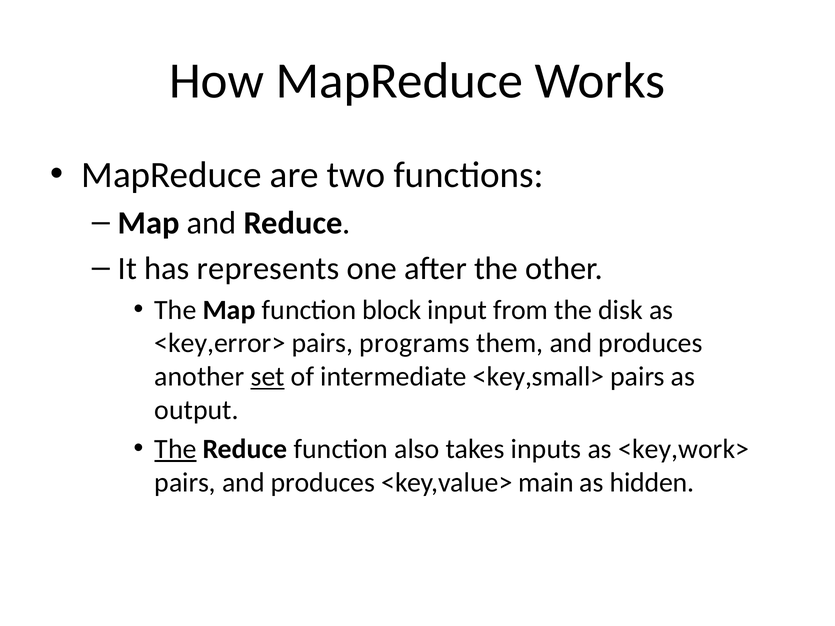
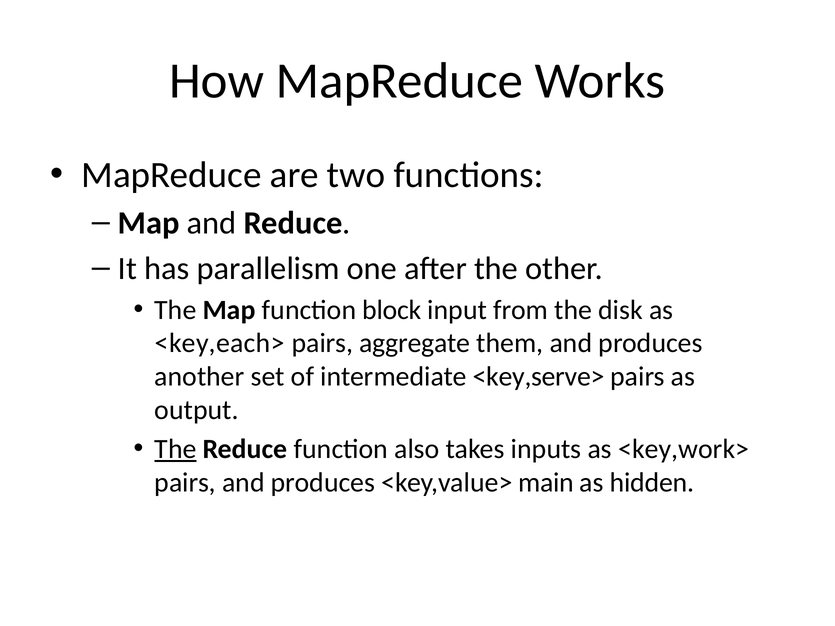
represents: represents -> parallelism
<key,error>: <key,error> -> <key,each>
programs: programs -> aggregate
set underline: present -> none
<key,small>: <key,small> -> <key,serve>
